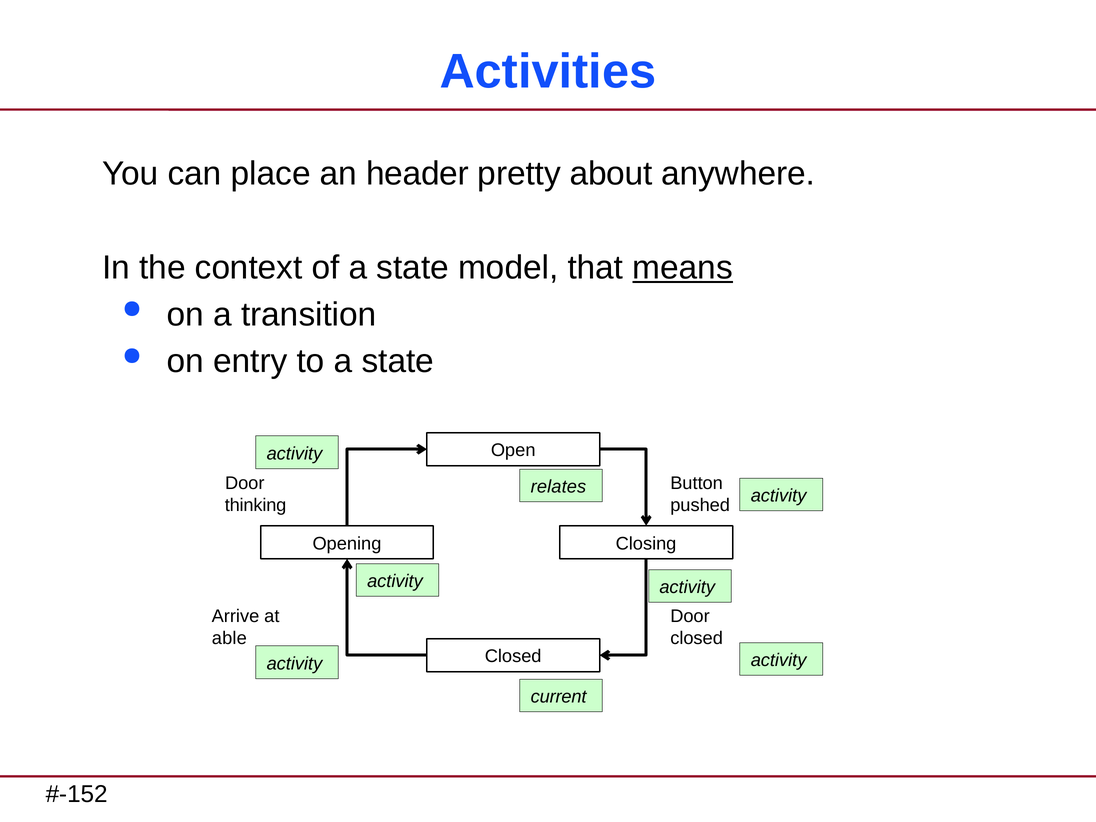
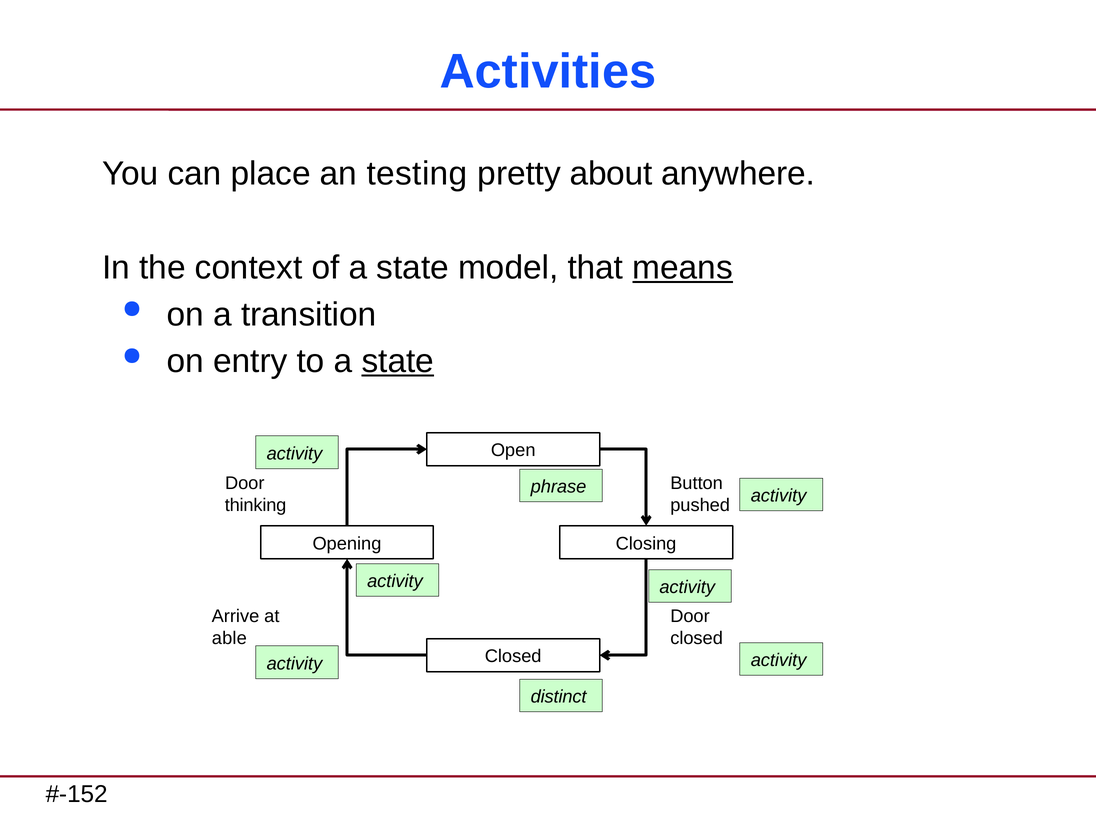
header: header -> testing
state at (398, 361) underline: none -> present
relates: relates -> phrase
current: current -> distinct
